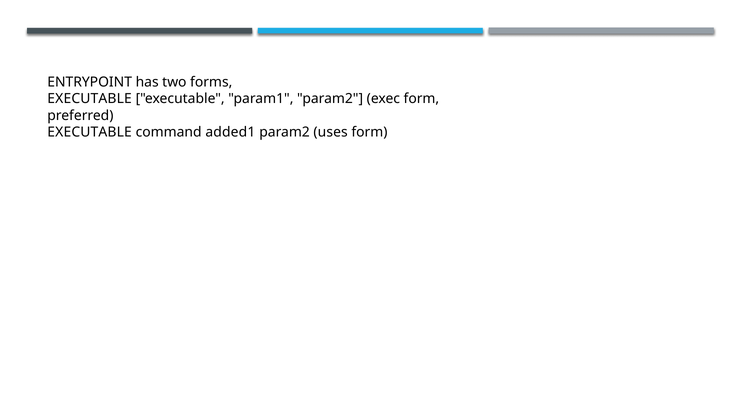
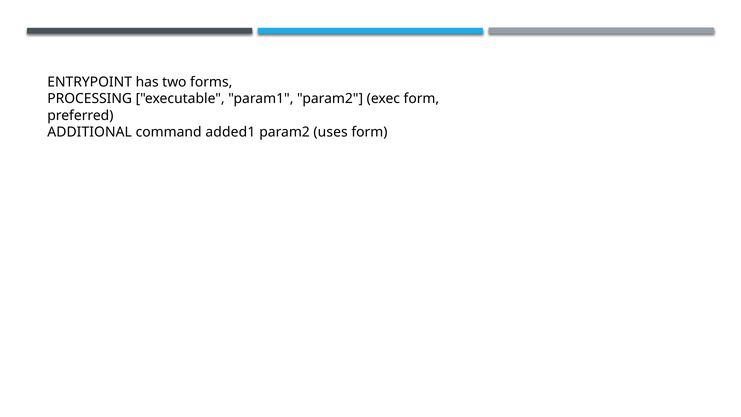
EXECUTABLE at (90, 99): EXECUTABLE -> PROCESSING
EXECUTABLE at (90, 132): EXECUTABLE -> ADDITIONAL
